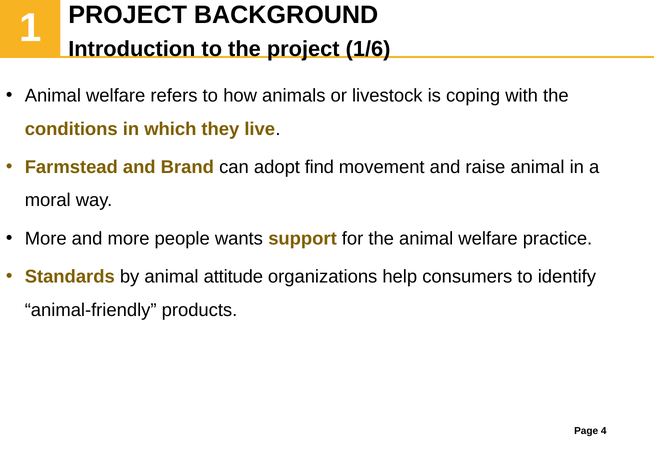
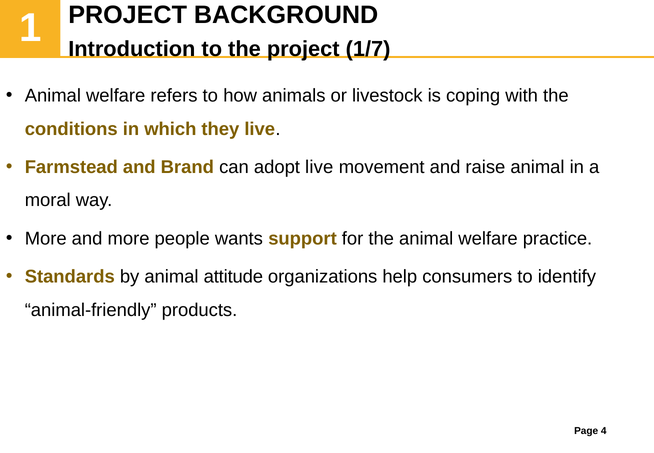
1/6: 1/6 -> 1/7
adopt find: find -> live
